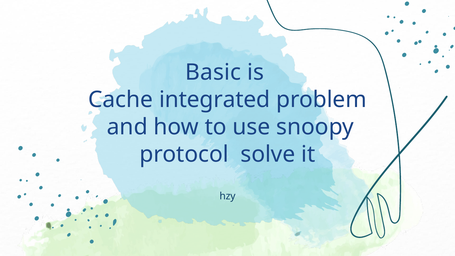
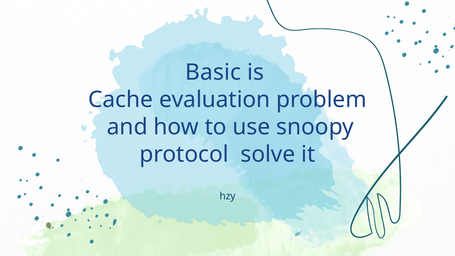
integrated: integrated -> evaluation
